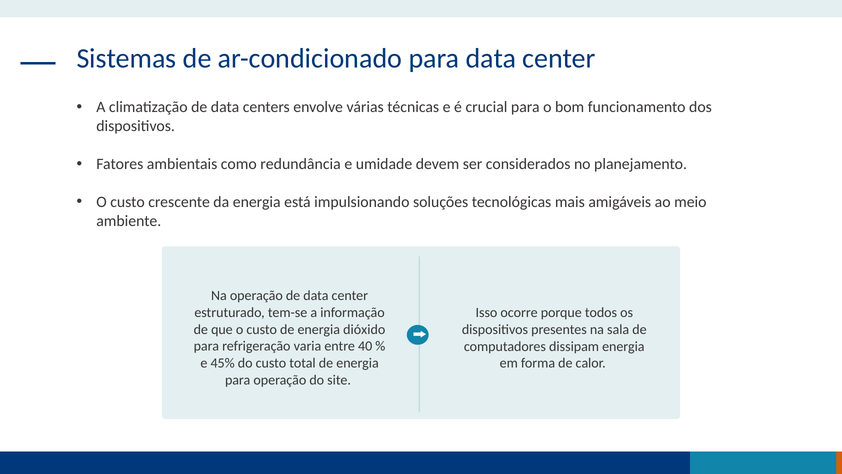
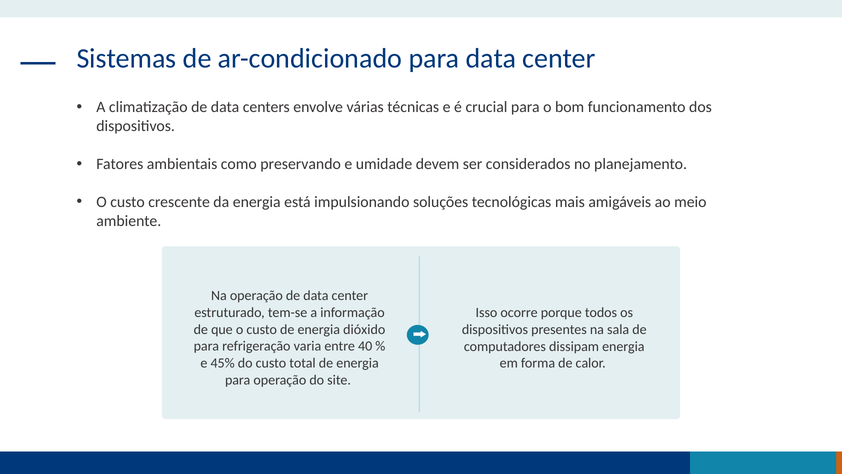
redundância: redundância -> preservando
